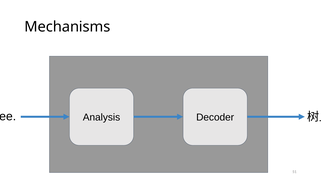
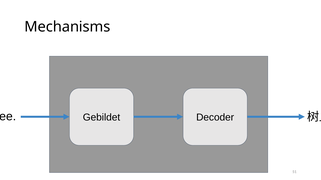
Analysis: Analysis -> Gebildet
